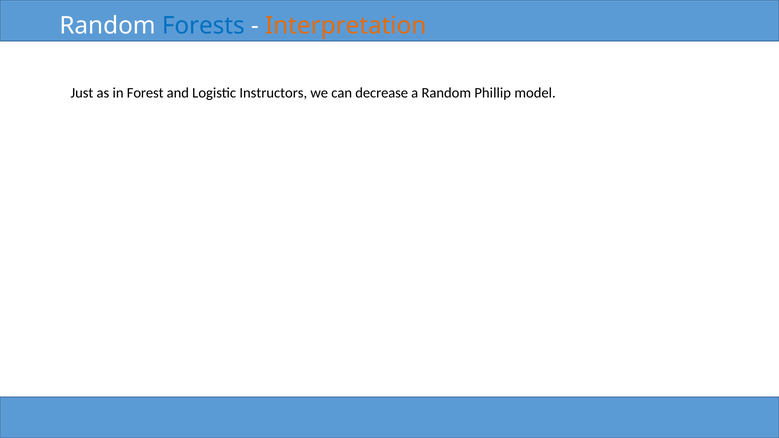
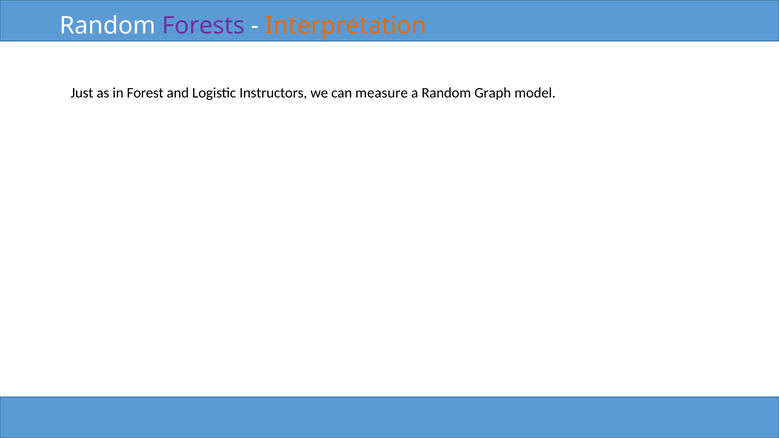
Forests colour: blue -> purple
decrease: decrease -> measure
Phillip: Phillip -> Graph
